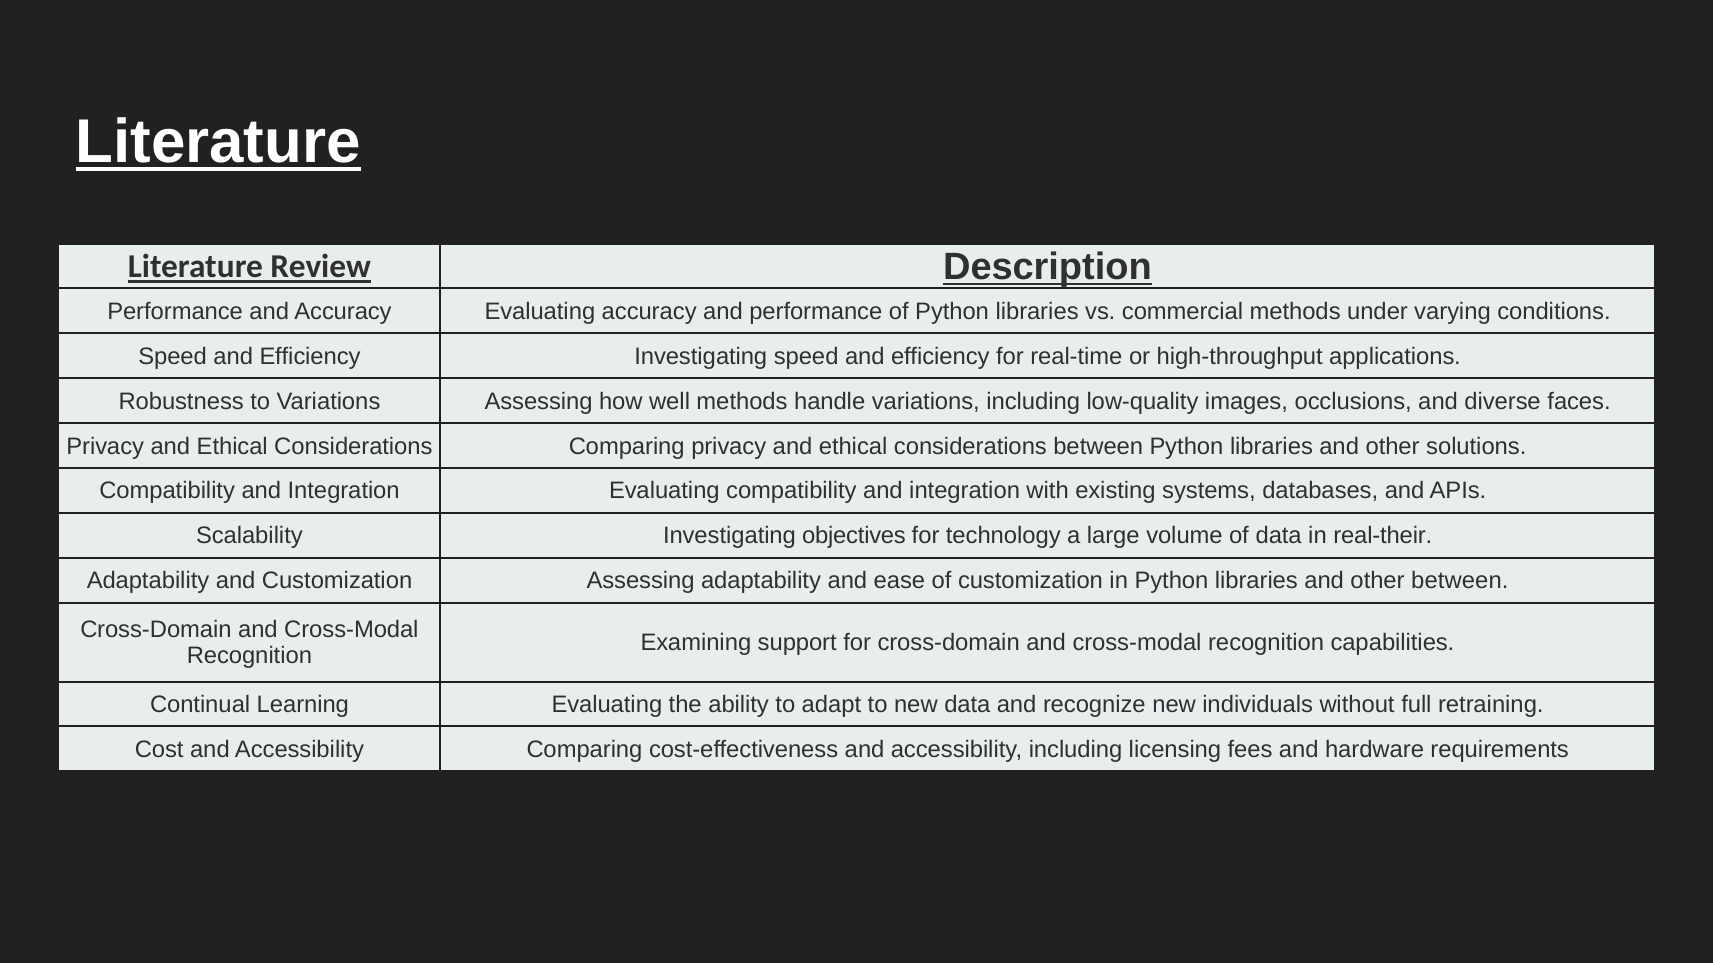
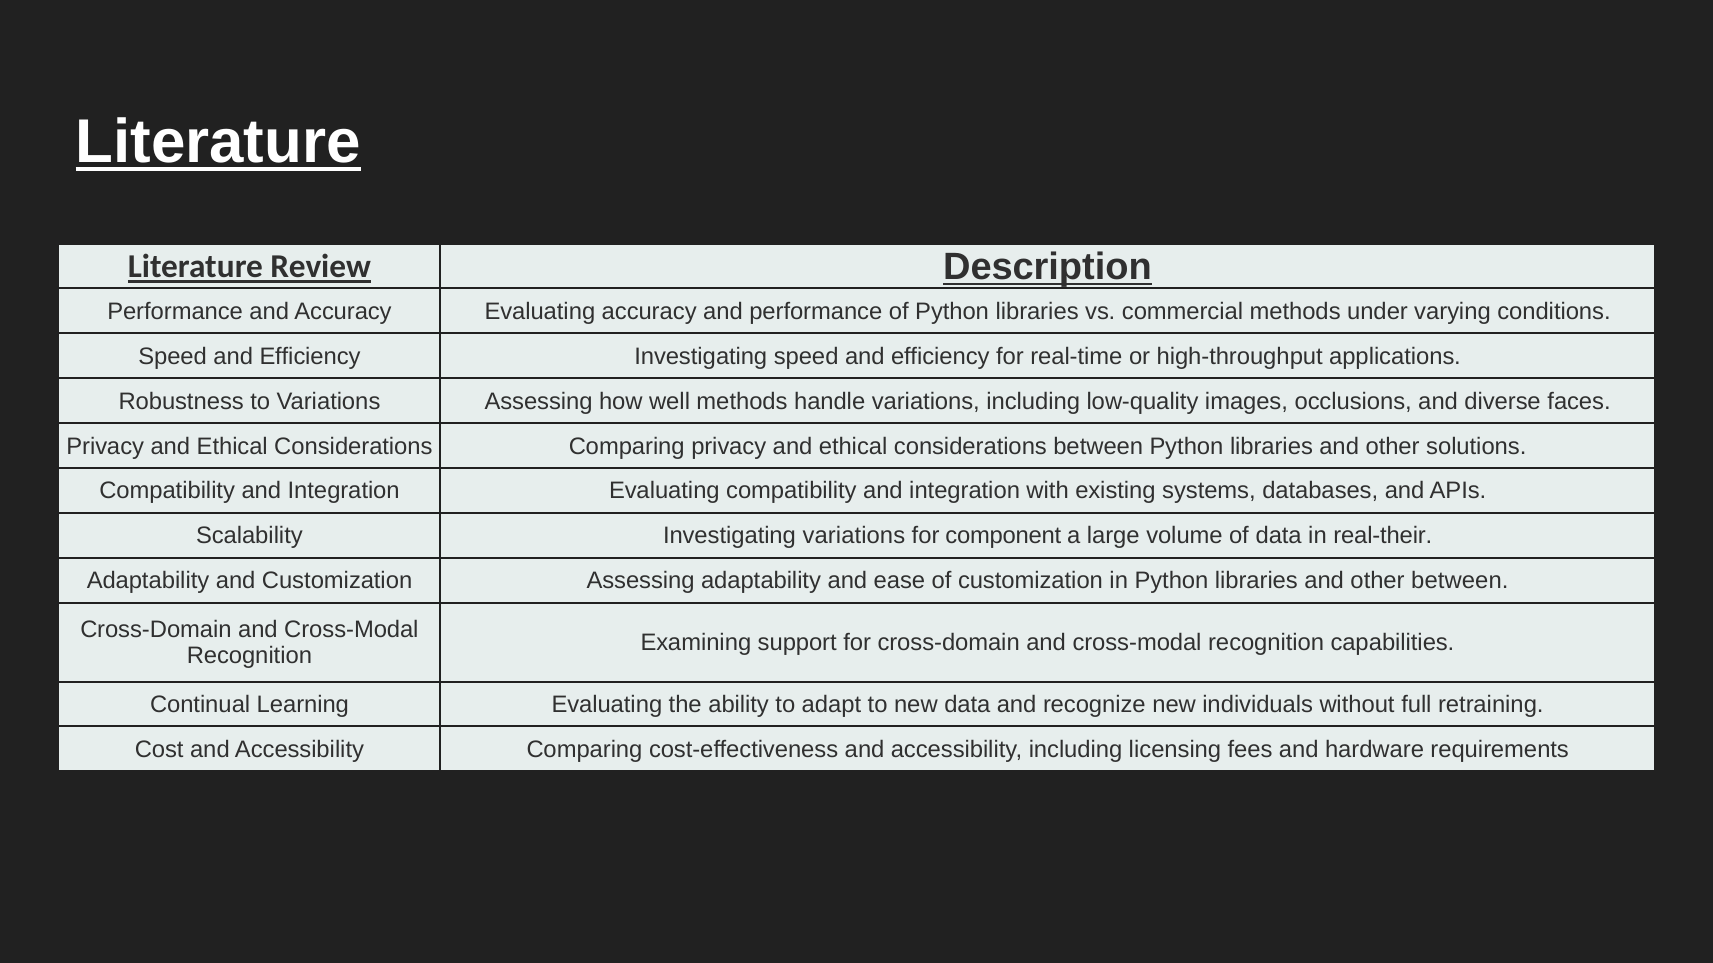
Investigating objectives: objectives -> variations
technology: technology -> component
